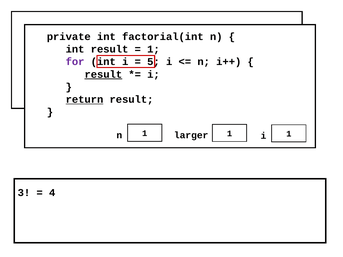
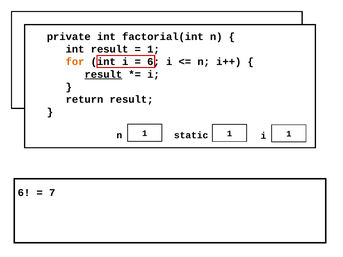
for colour: purple -> orange
5 at (153, 62): 5 -> 6
return underline: present -> none
larger: larger -> static
3 at (24, 193): 3 -> 6
4: 4 -> 7
